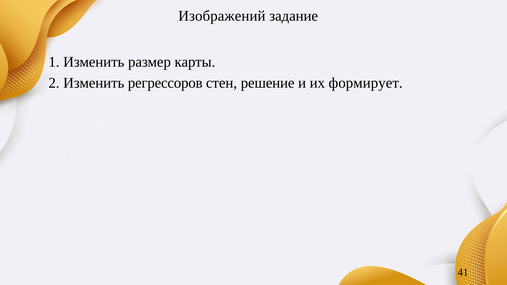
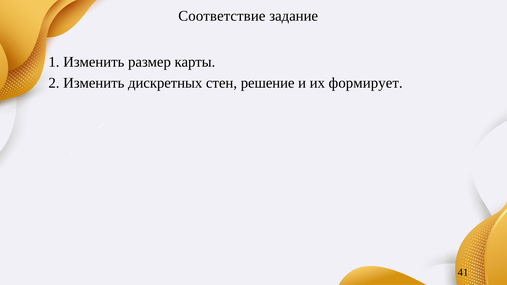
Изображений: Изображений -> Соответствие
регрессоров: регрессоров -> дискретных
